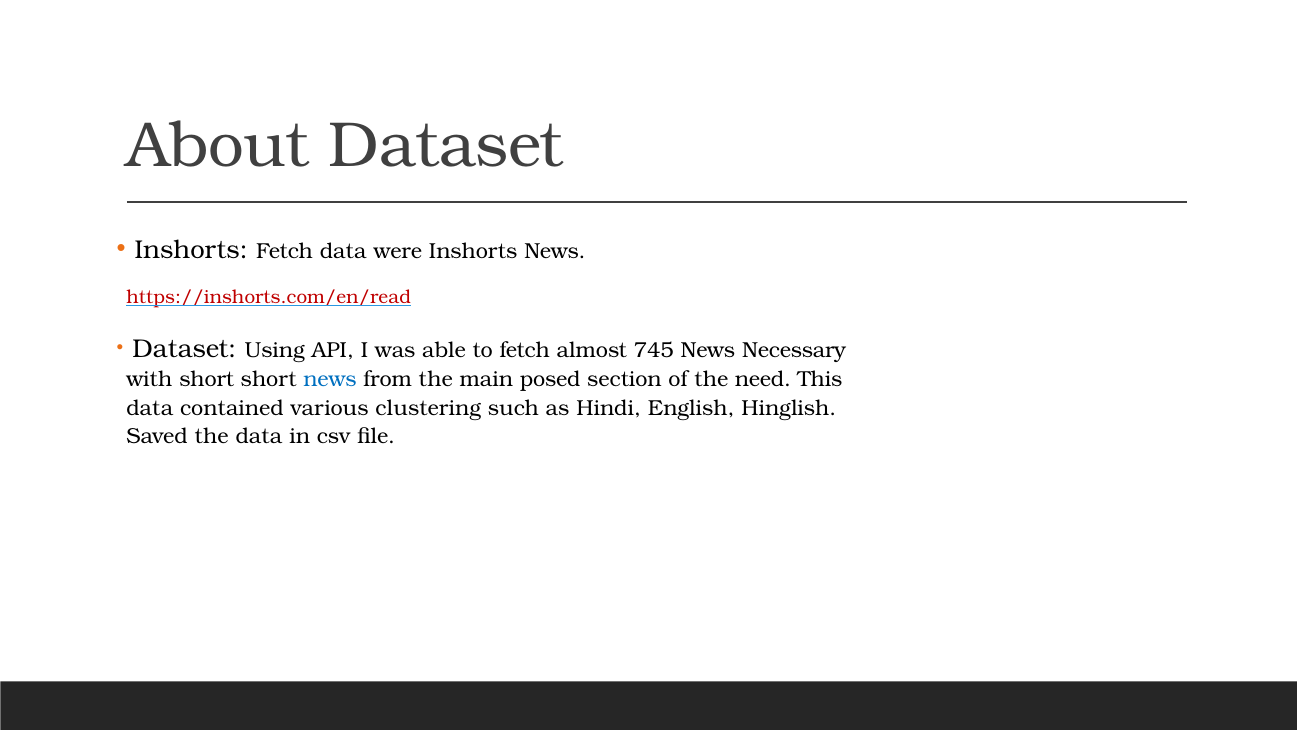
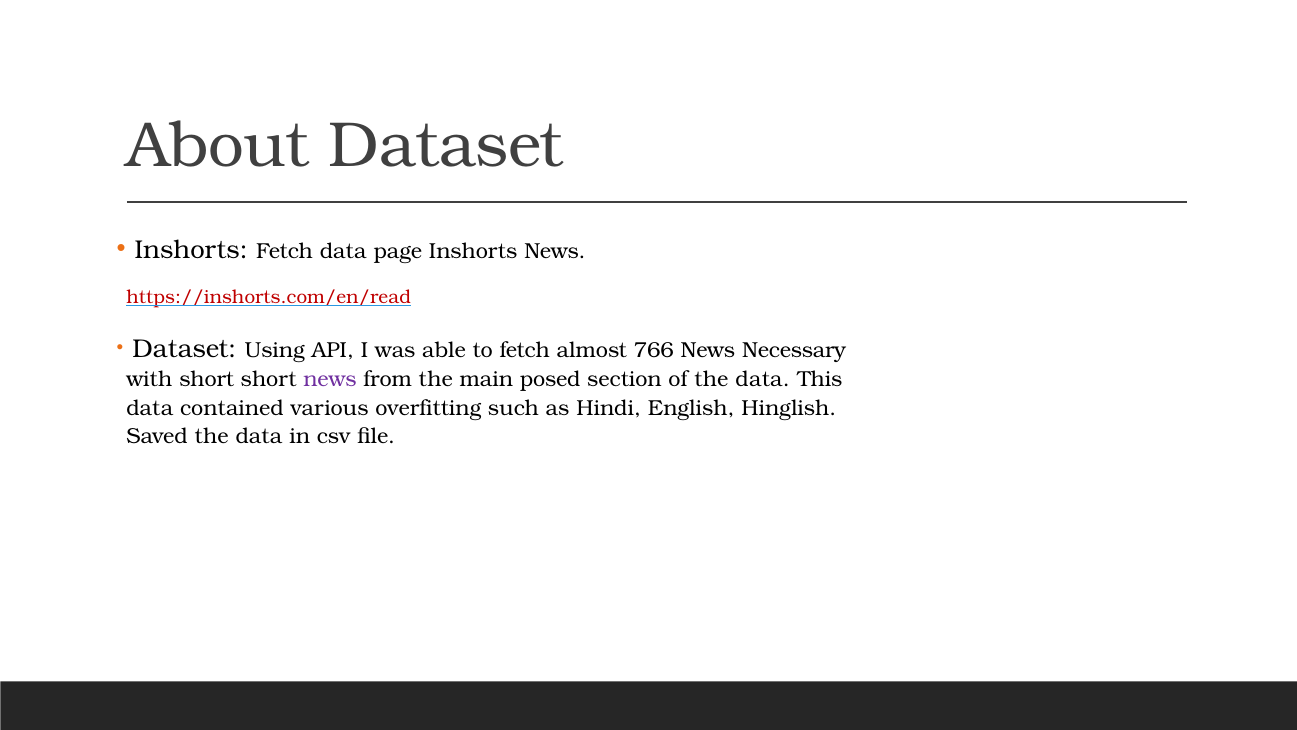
were: were -> page
745: 745 -> 766
news at (330, 380) colour: blue -> purple
of the need: need -> data
clustering: clustering -> overfitting
